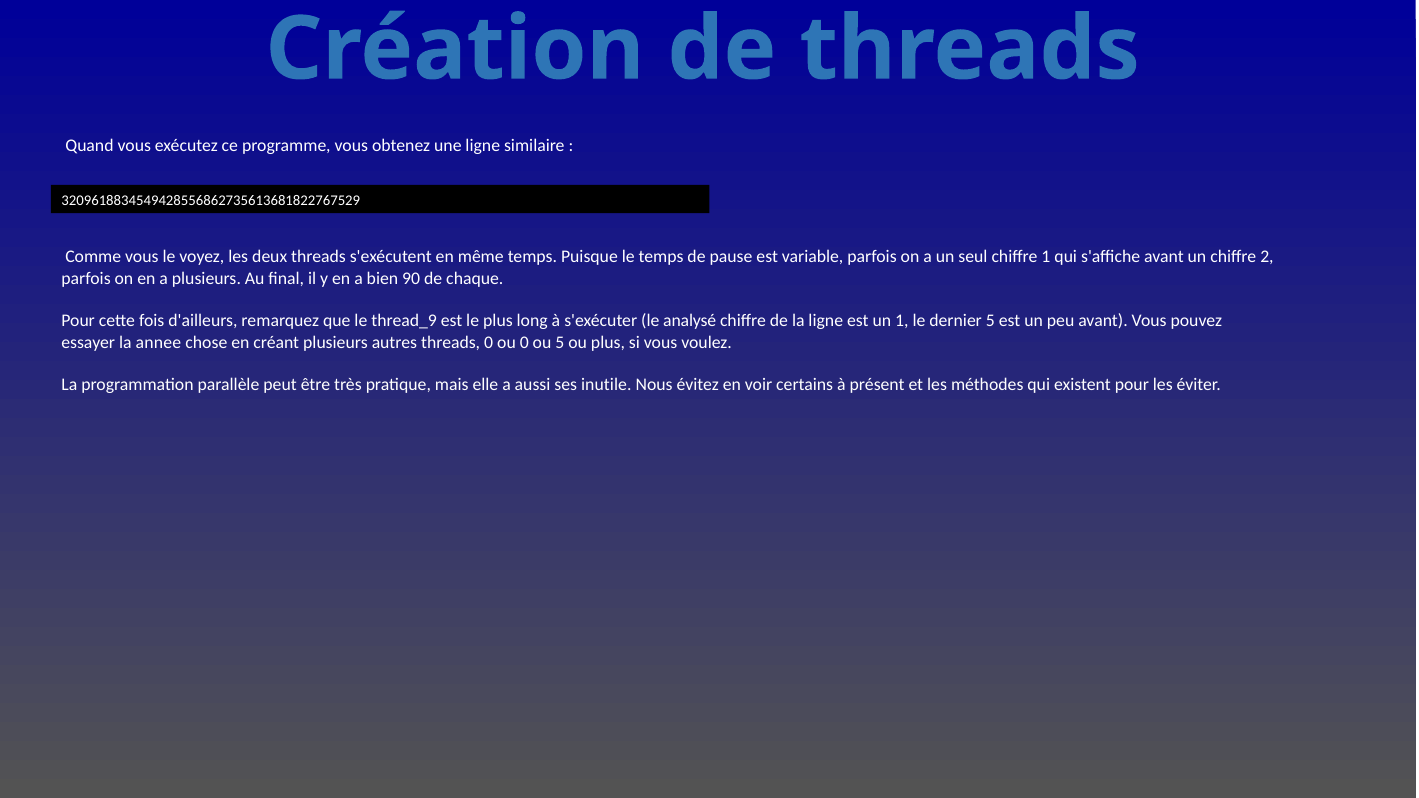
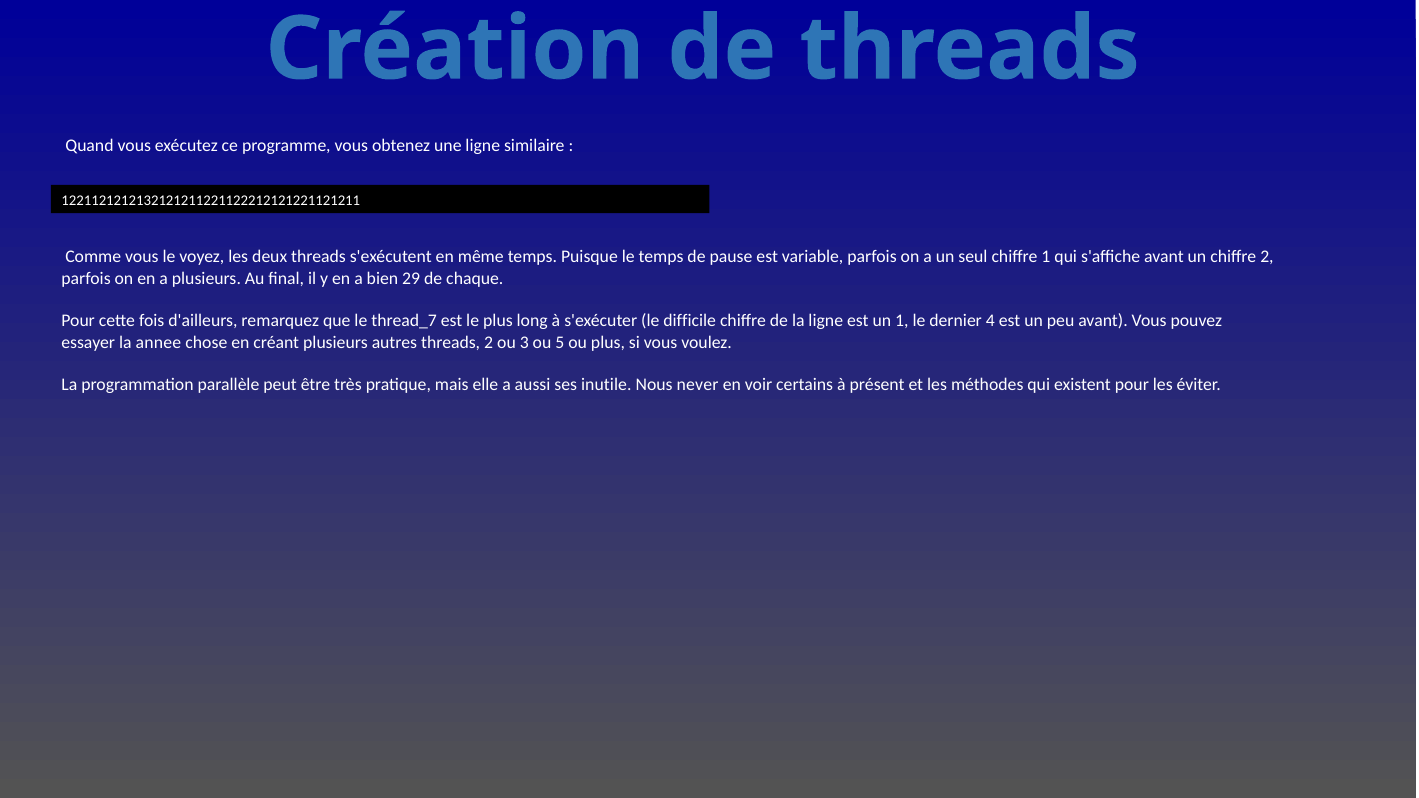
3209618834549428556862735613681822767529: 3209618834549428556862735613681822767529 -> 1221121212132121211221122212121221121211
90: 90 -> 29
thread_9: thread_9 -> thread_7
analysé: analysé -> difficile
dernier 5: 5 -> 4
threads 0: 0 -> 2
ou 0: 0 -> 3
évitez: évitez -> never
